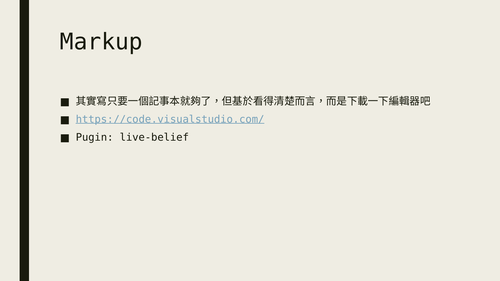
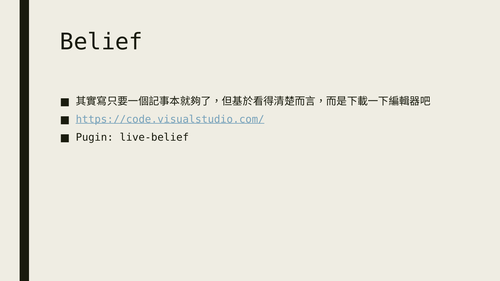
Markup: Markup -> Belief
